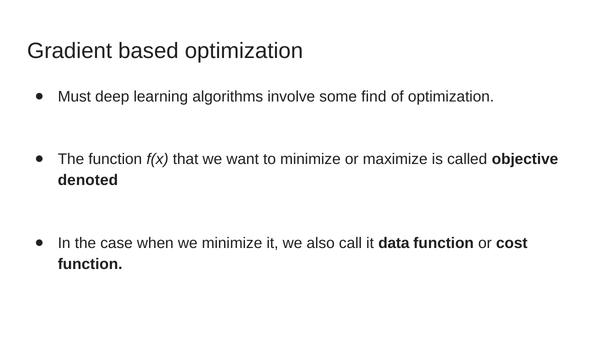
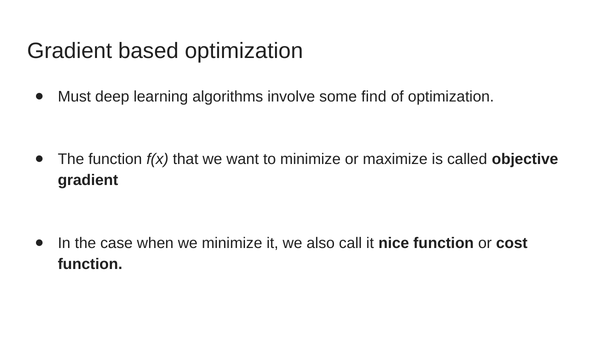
denoted at (88, 181): denoted -> gradient
data: data -> nice
